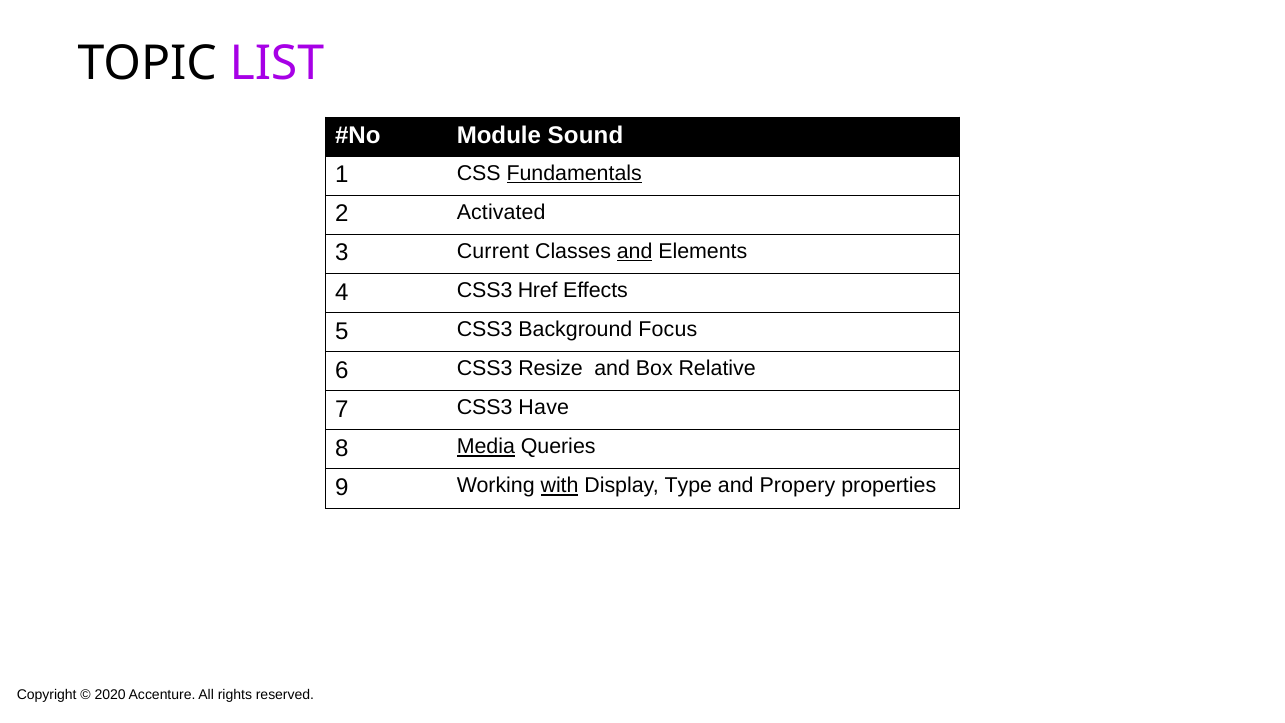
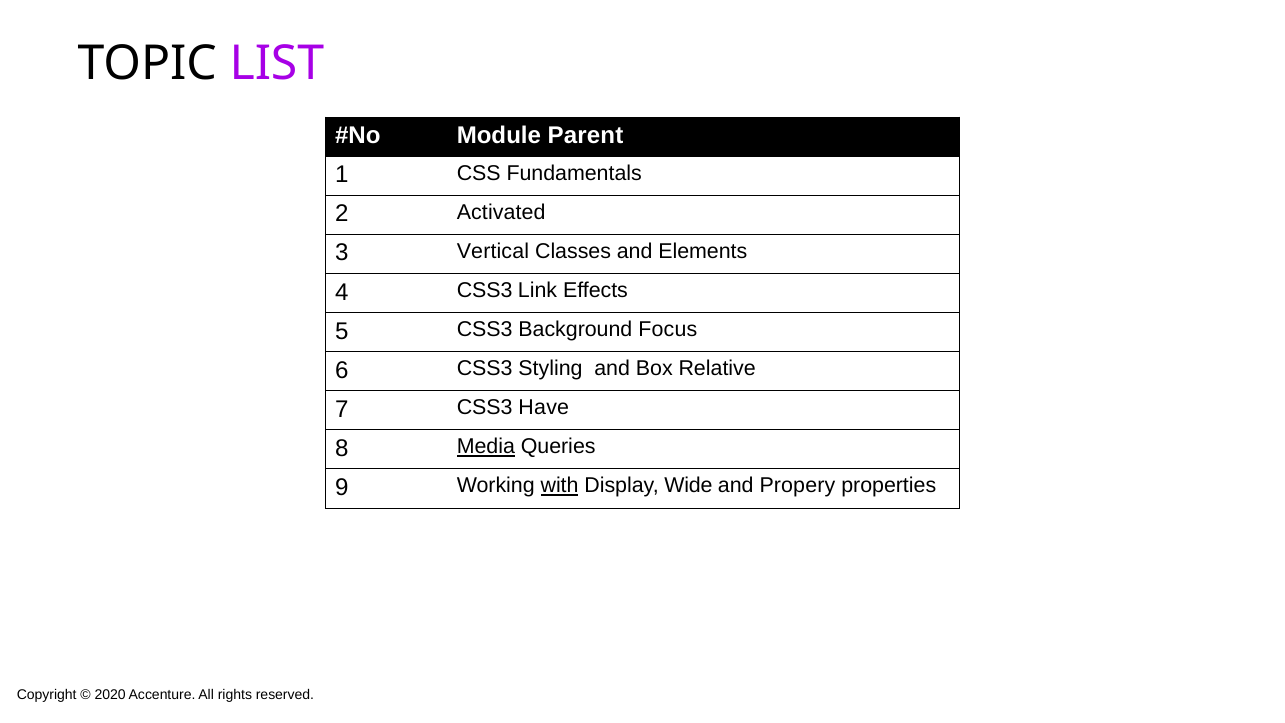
Sound: Sound -> Parent
Fundamentals underline: present -> none
Current: Current -> Vertical
and at (635, 251) underline: present -> none
Href: Href -> Link
Resize: Resize -> Styling
Type: Type -> Wide
